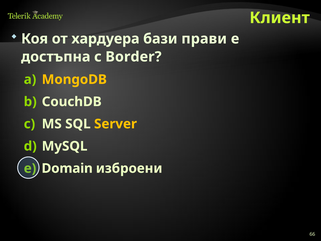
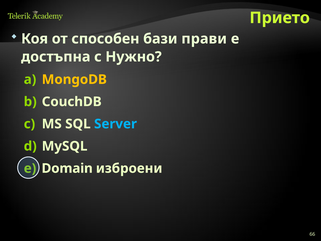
Клиент: Клиент -> Прието
хардуера: хардуера -> способен
Border: Border -> Нужно
Server colour: yellow -> light blue
